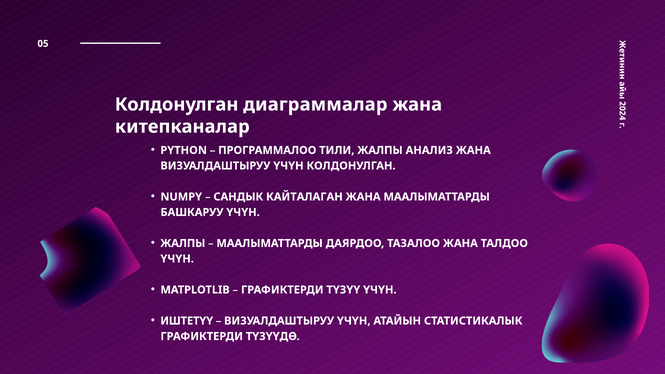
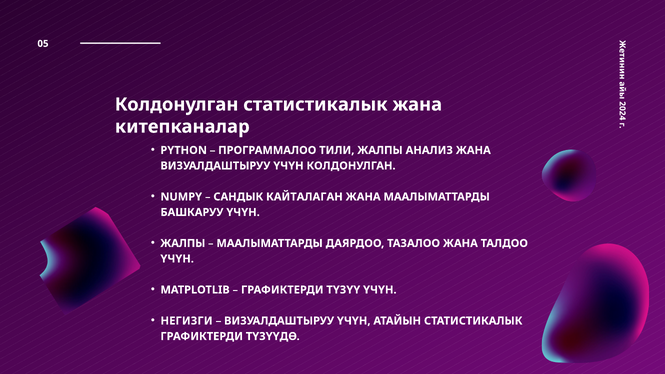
Колдонулган диаграммалар: диаграммалар -> статистикалык
ИШТЕТҮҮ: ИШТЕТҮҮ -> НЕГИЗГИ
